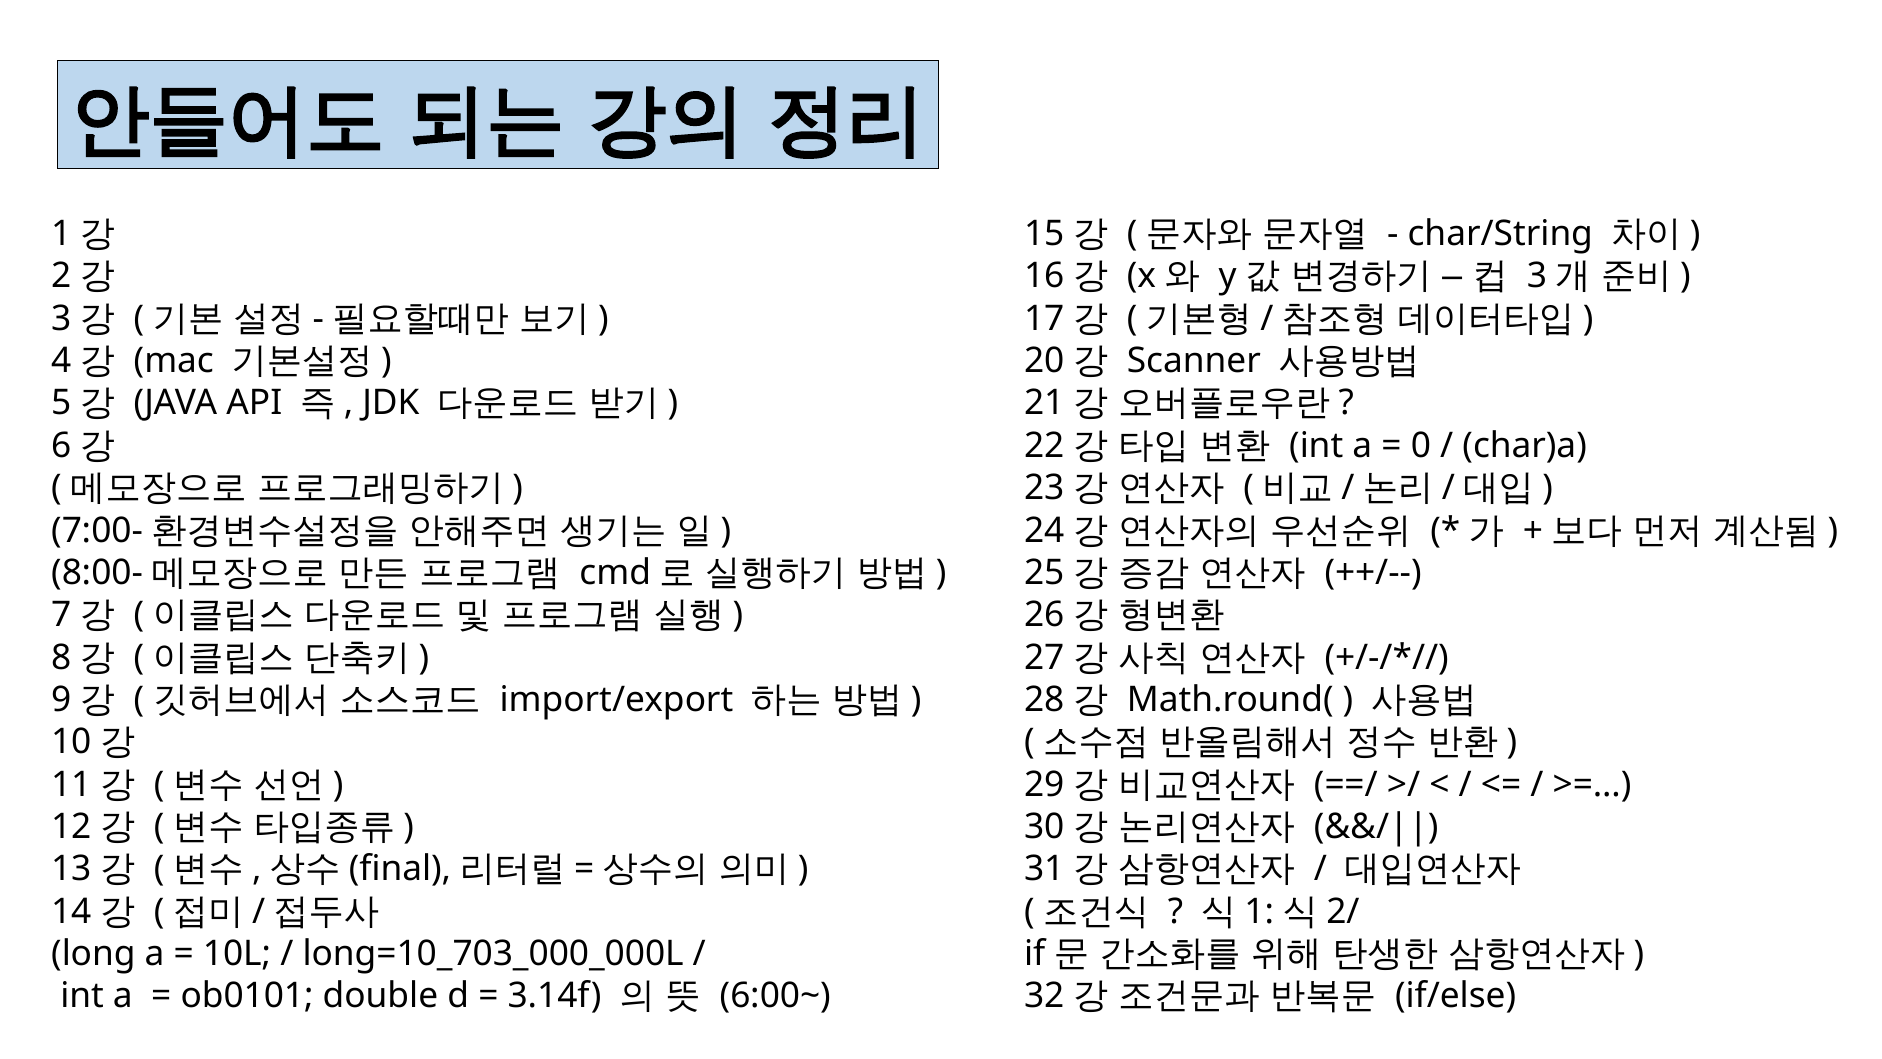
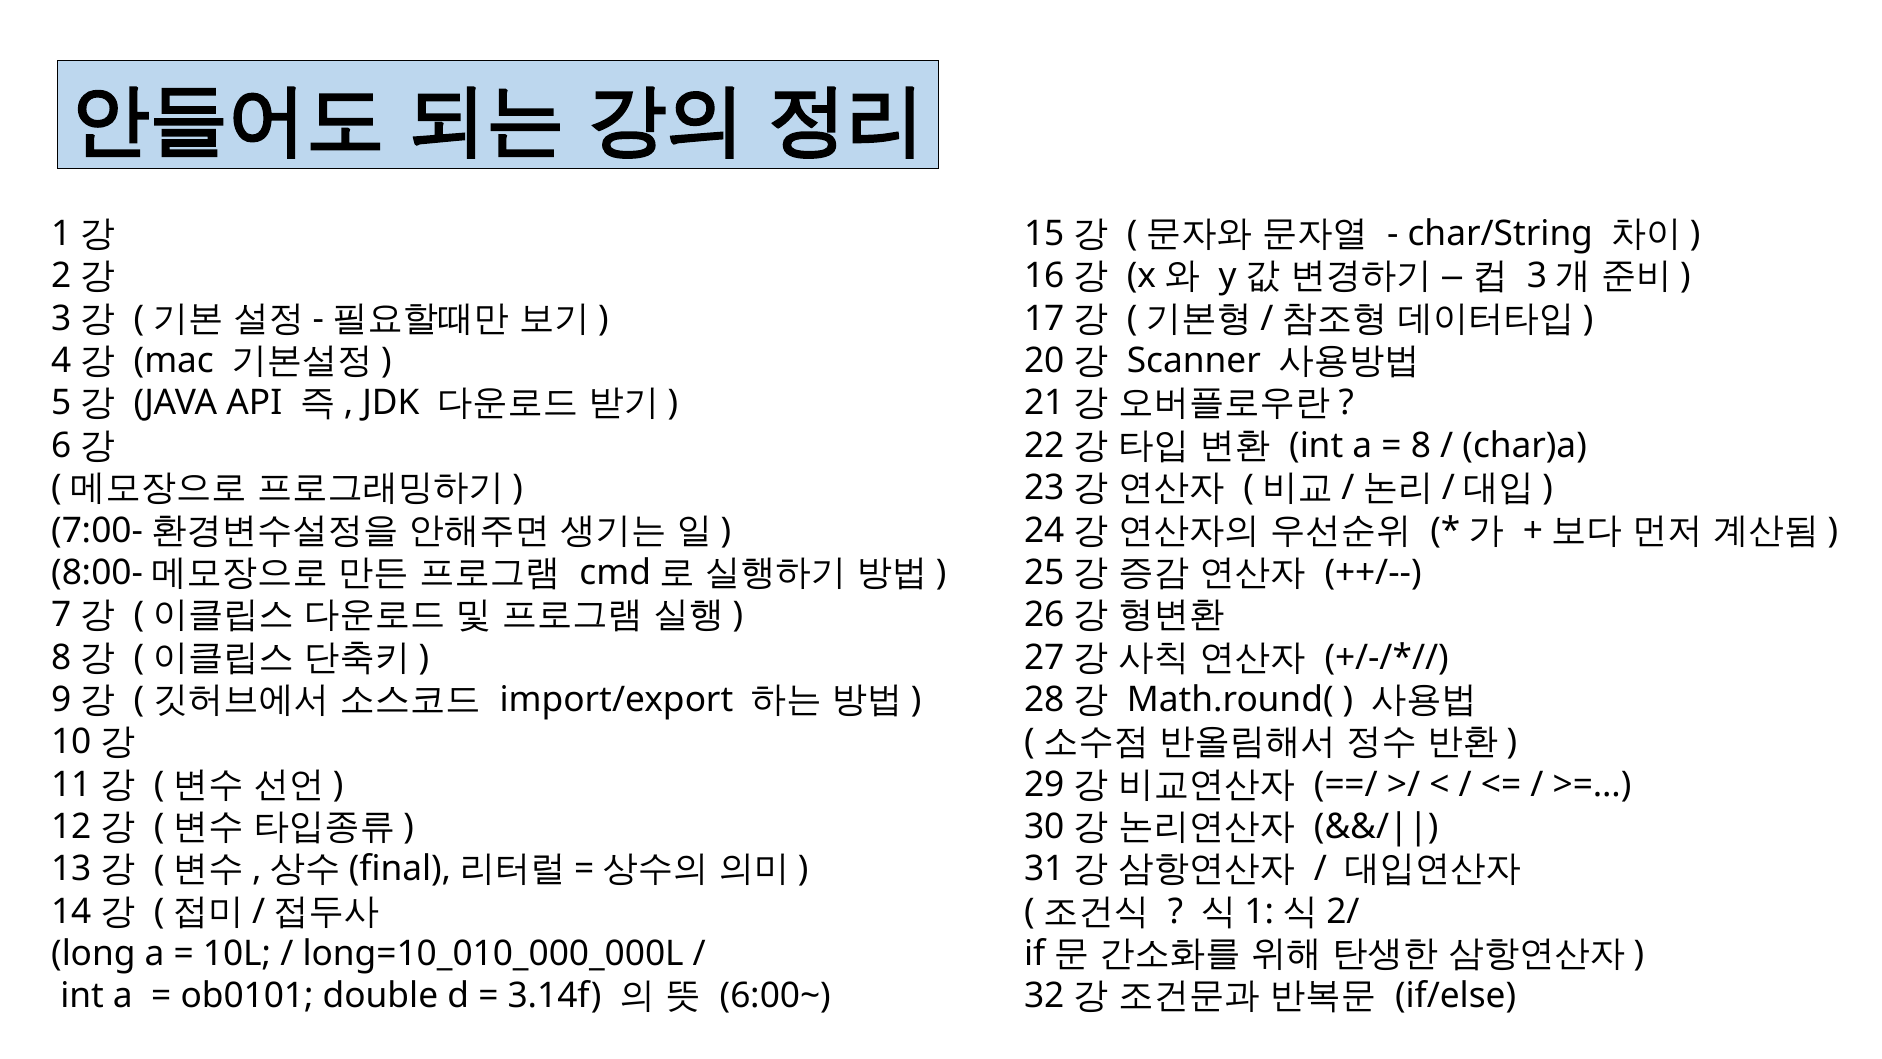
0: 0 -> 8
long=10_703_000_000L: long=10_703_000_000L -> long=10_010_000_000L
